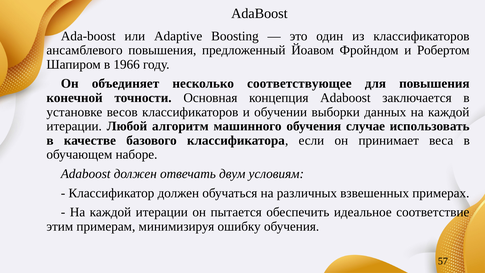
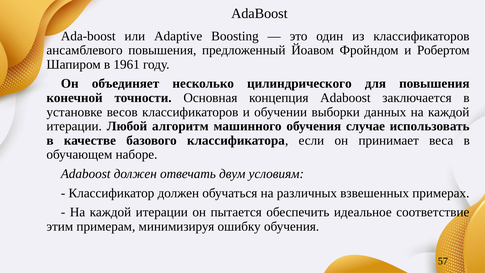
1966: 1966 -> 1961
соответствующее: соответствующее -> цилиндрического
